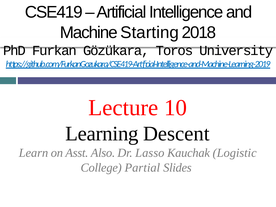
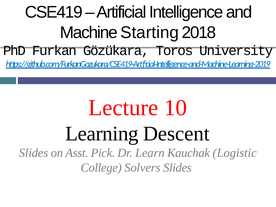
Learn at (34, 153): Learn -> Slides
Also: Also -> Pick
Lasso: Lasso -> Learn
Partial: Partial -> Solvers
